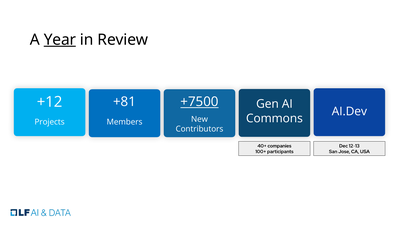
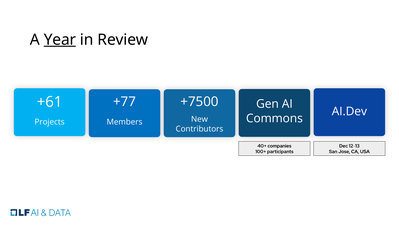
+12: +12 -> +61
+81: +81 -> +77
+7500 underline: present -> none
